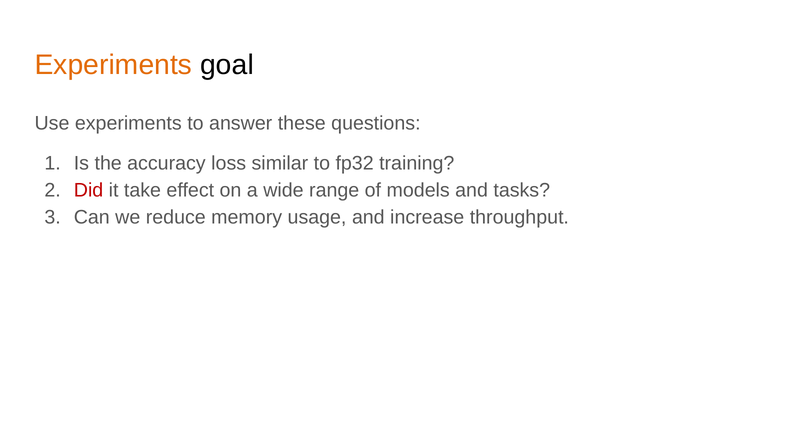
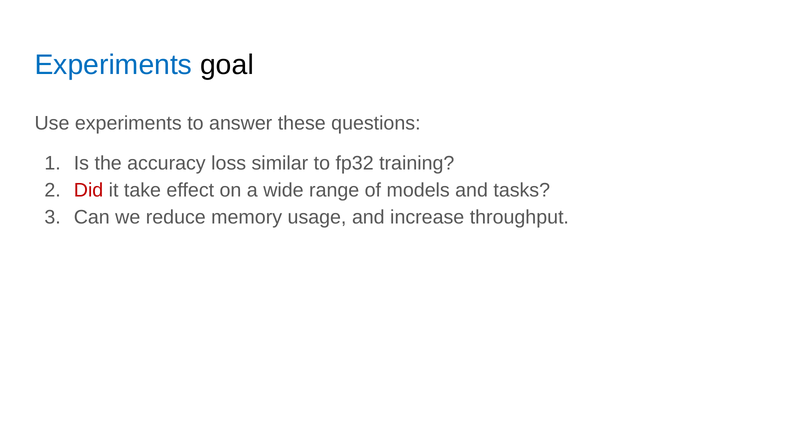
Experiments at (113, 65) colour: orange -> blue
